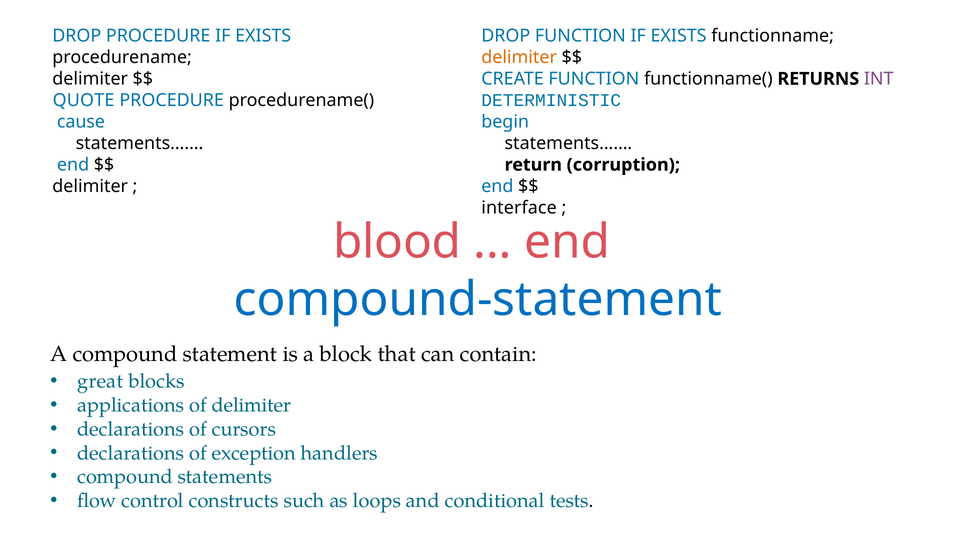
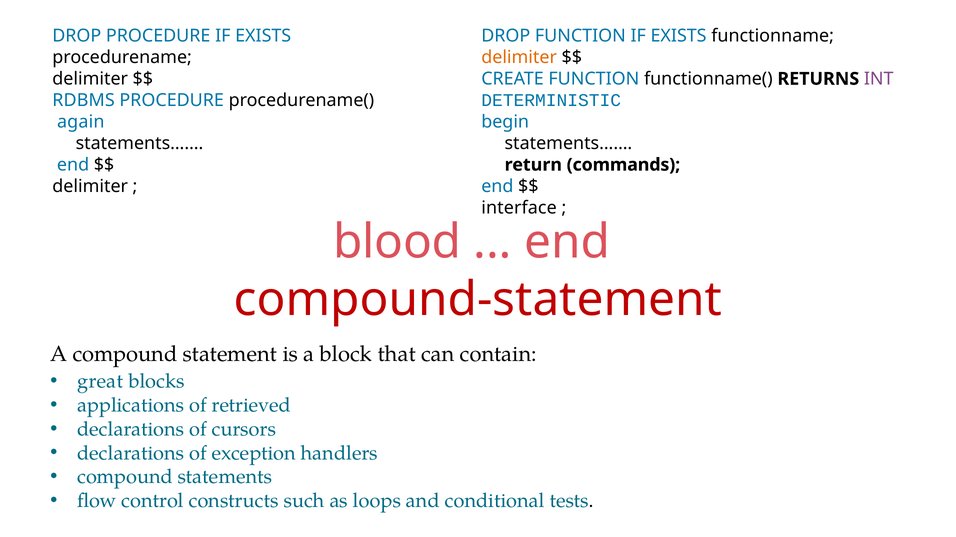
QUOTE: QUOTE -> RDBMS
cause: cause -> again
corruption: corruption -> commands
compound-statement colour: blue -> red
of delimiter: delimiter -> retrieved
